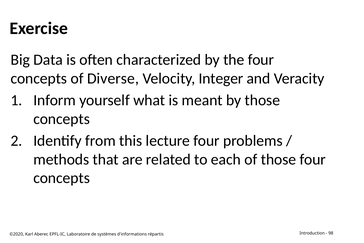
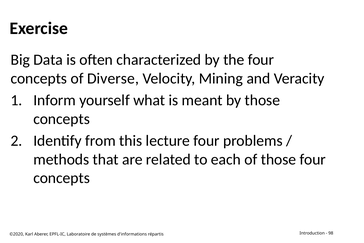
Integer: Integer -> Mining
